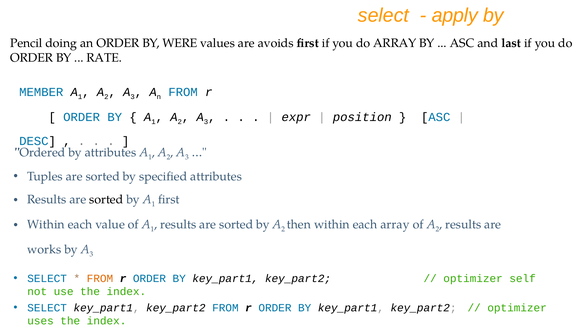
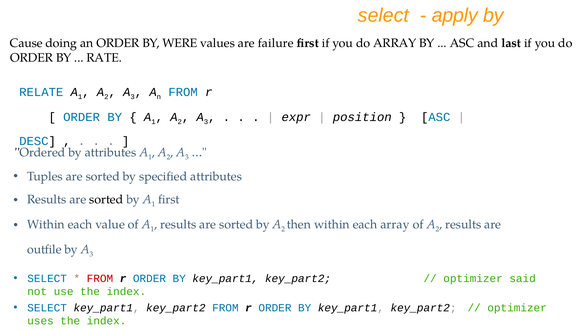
Pencil: Pencil -> Cause
avoids: avoids -> failure
MEMBER: MEMBER -> RELATE
works: works -> outfile
FROM at (100, 279) colour: orange -> red
self: self -> said
